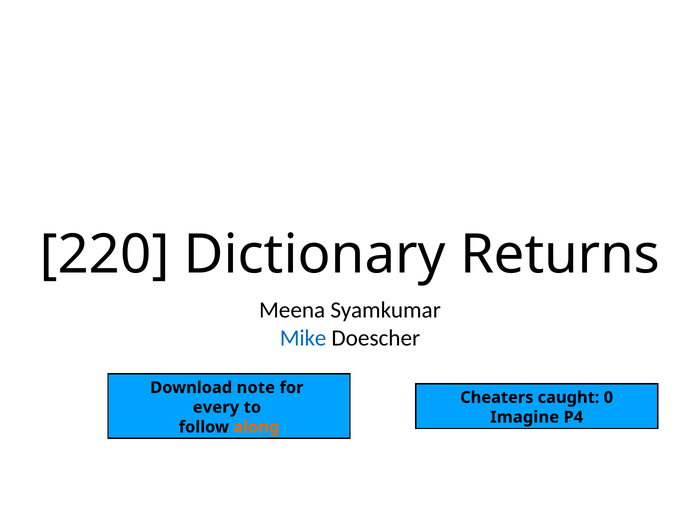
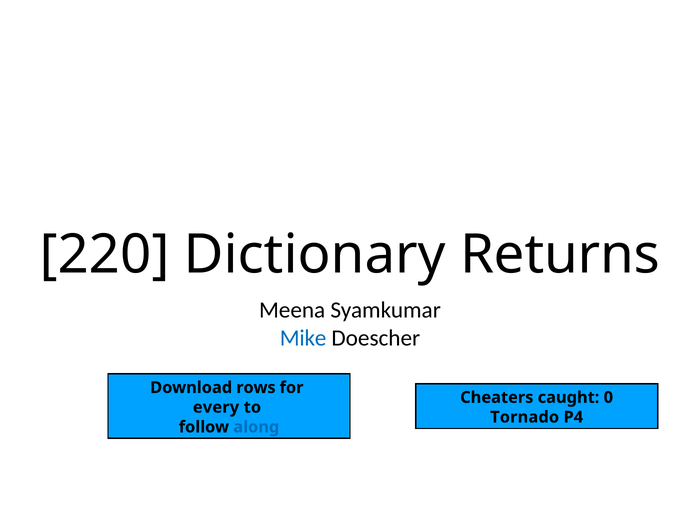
note: note -> rows
Imagine: Imagine -> Tornado
along colour: orange -> blue
